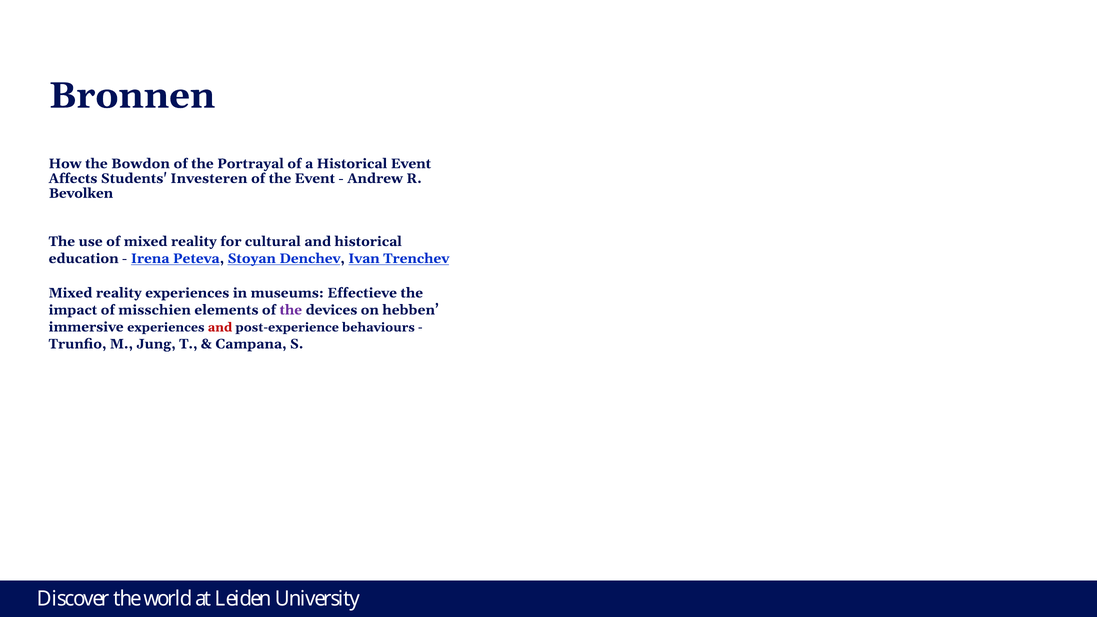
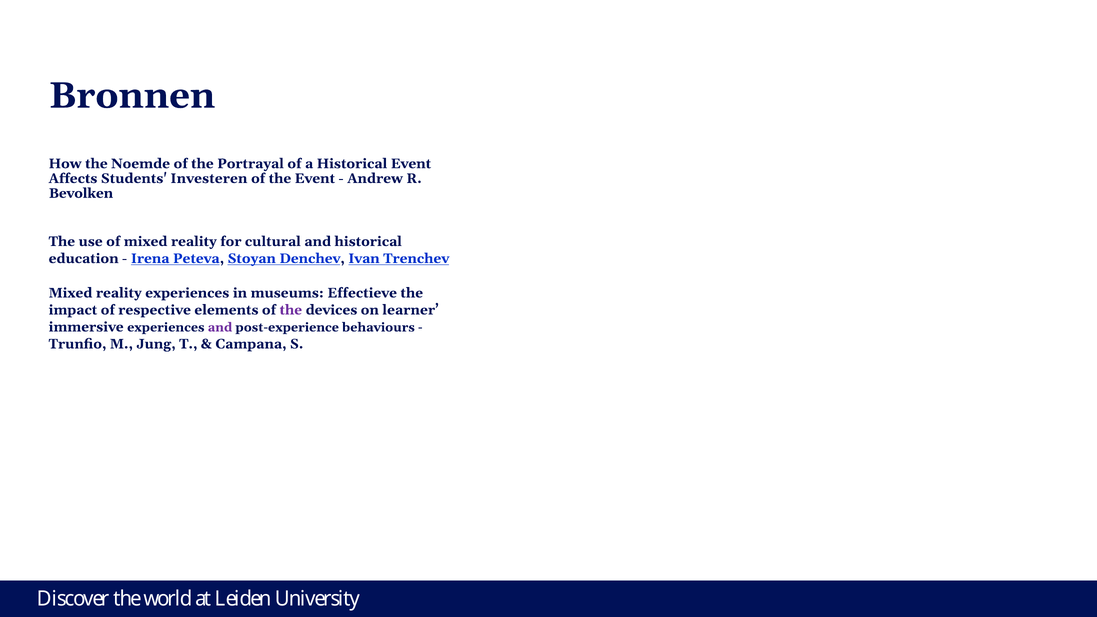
Bowdon: Bowdon -> Noemde
misschien: misschien -> respective
hebben: hebben -> learner
and at (220, 327) colour: red -> purple
